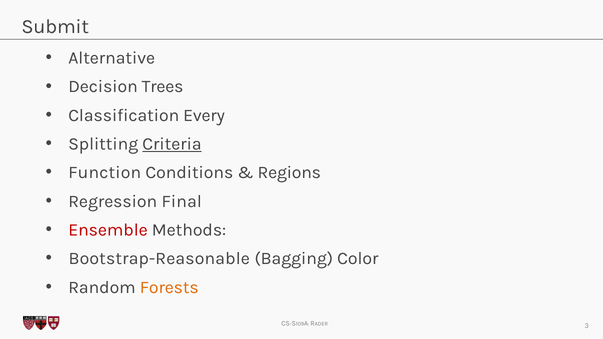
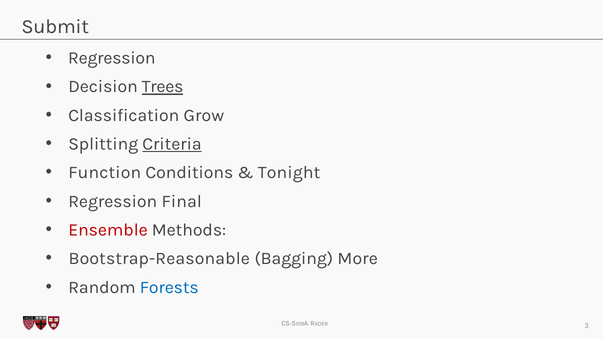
Alternative at (112, 58): Alternative -> Regression
Trees underline: none -> present
Every: Every -> Grow
Regions: Regions -> Tonight
Color: Color -> More
Forests colour: orange -> blue
